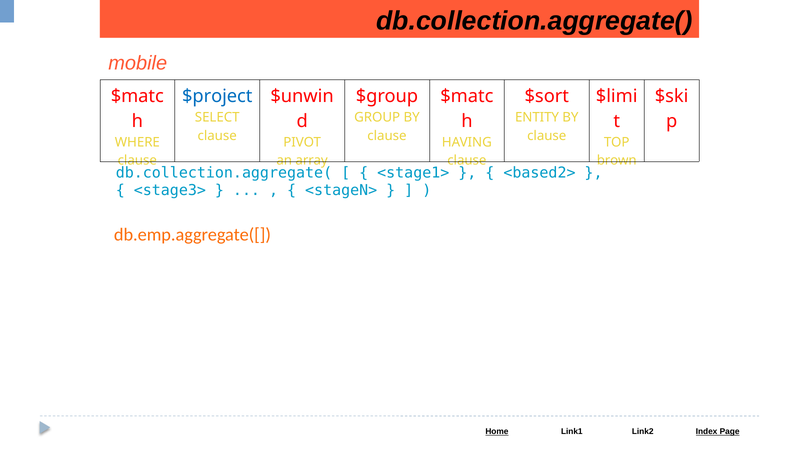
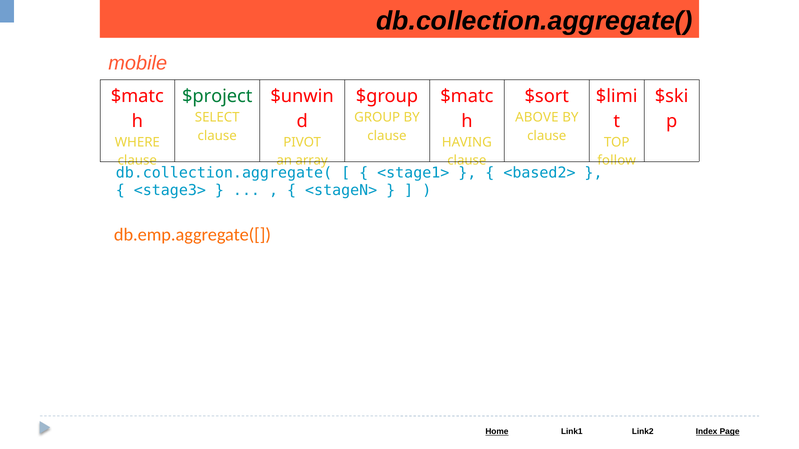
$project colour: blue -> green
ENTITY: ENTITY -> ABOVE
brown: brown -> follow
